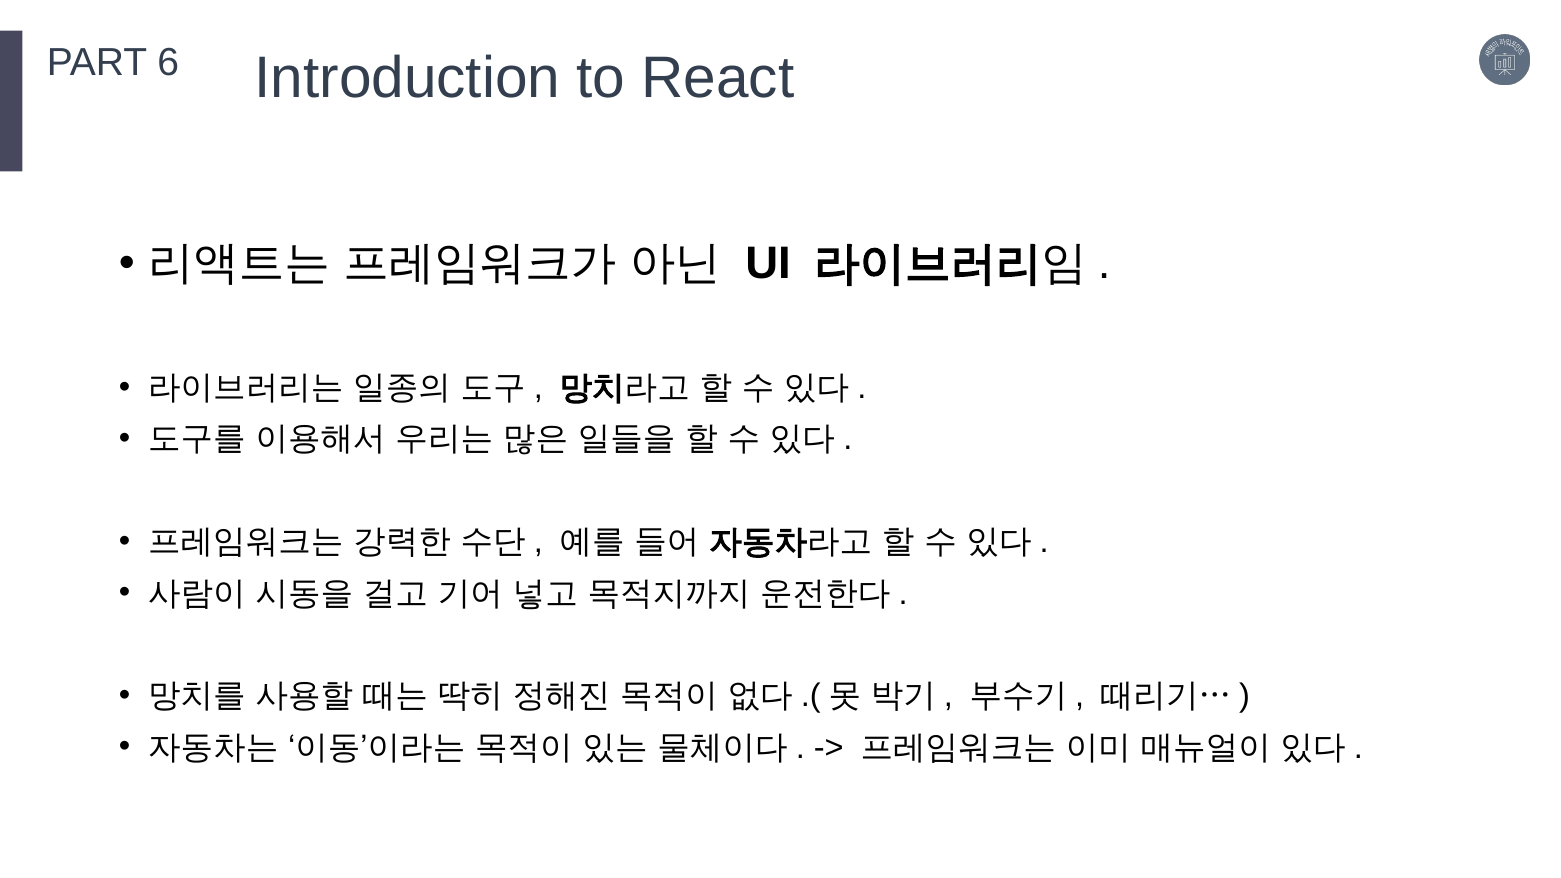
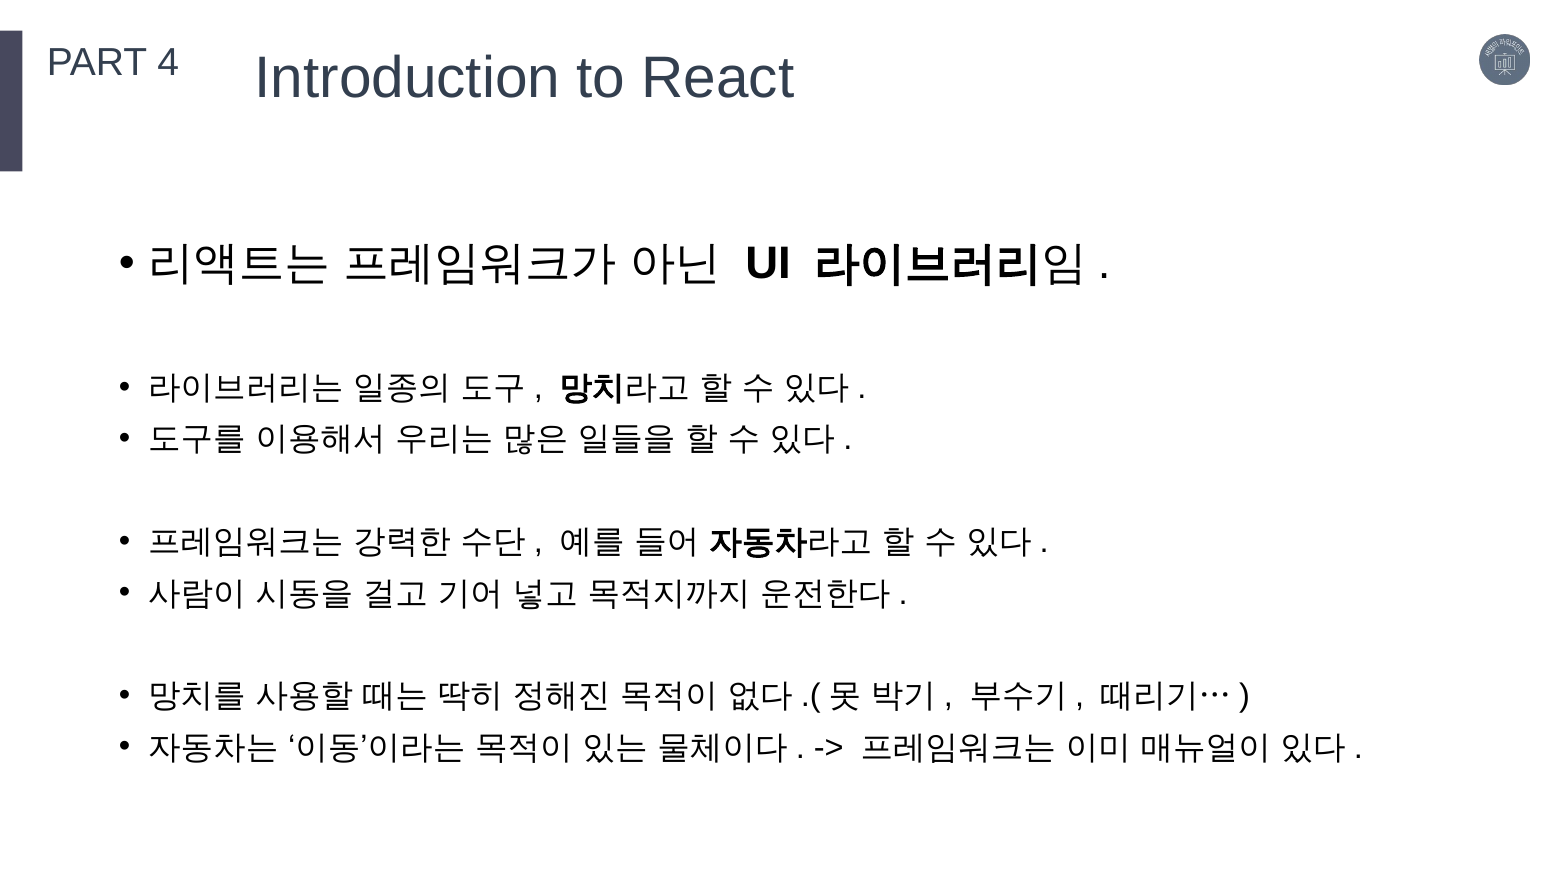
6: 6 -> 4
